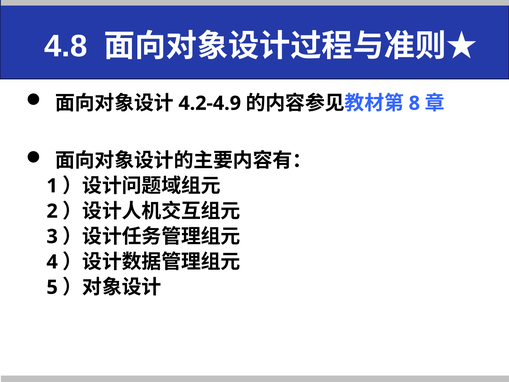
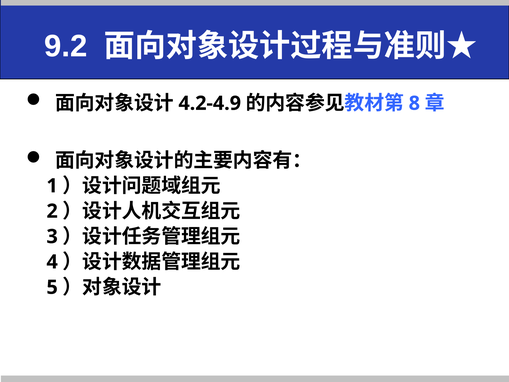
4.8: 4.8 -> 9.2
